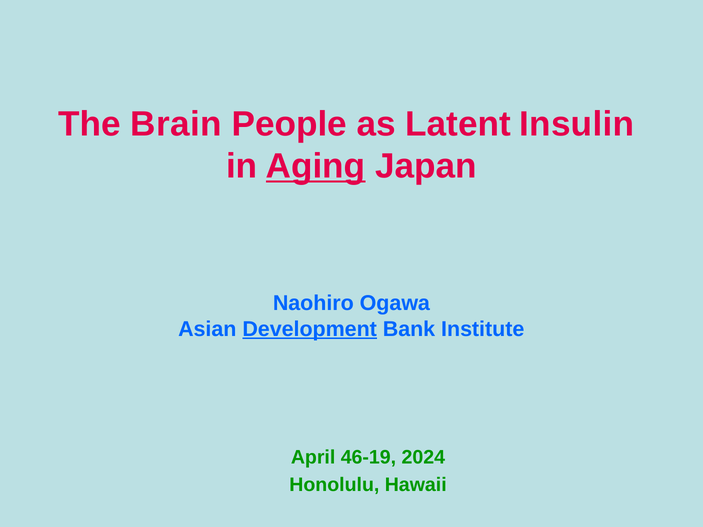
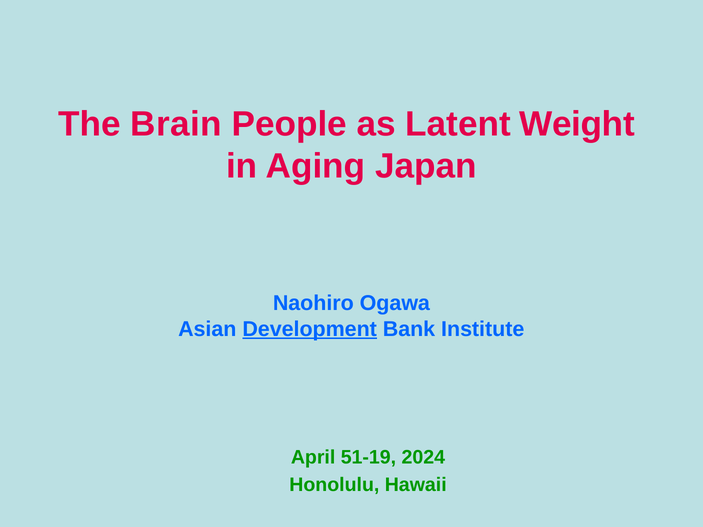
Insulin: Insulin -> Weight
Aging underline: present -> none
46-19: 46-19 -> 51-19
